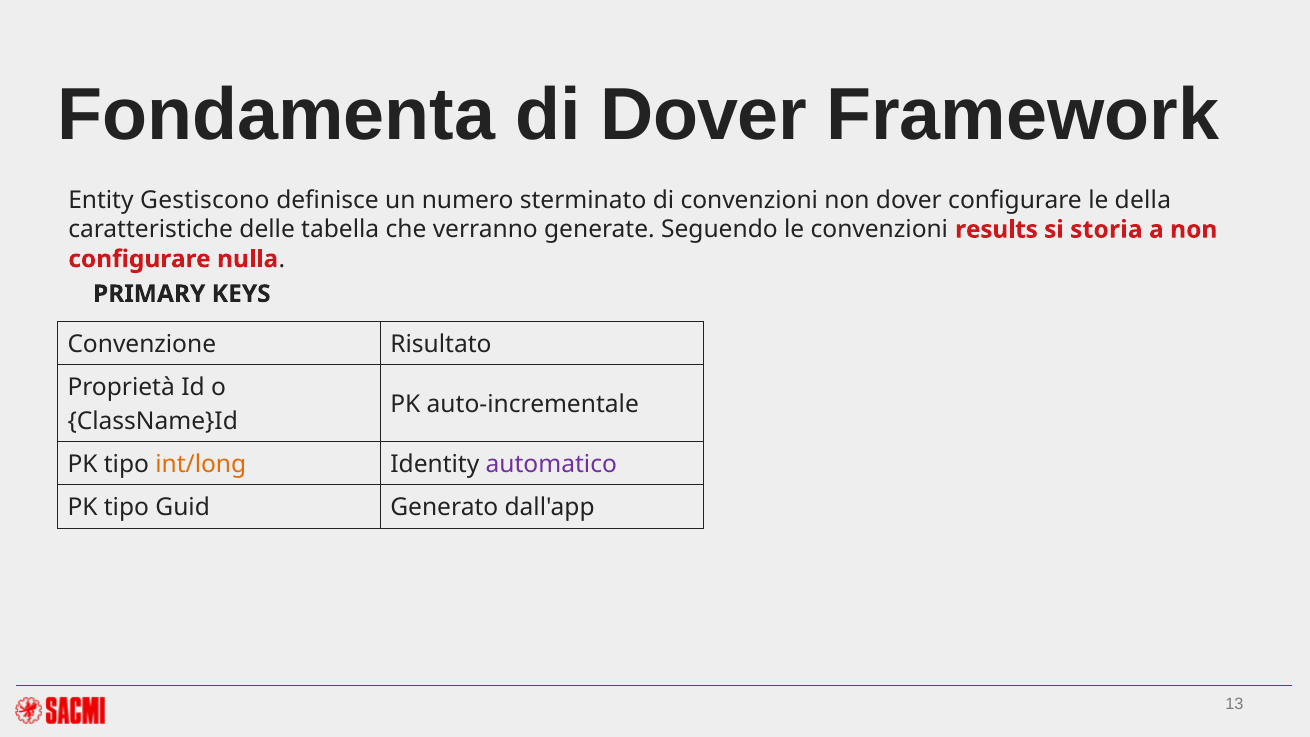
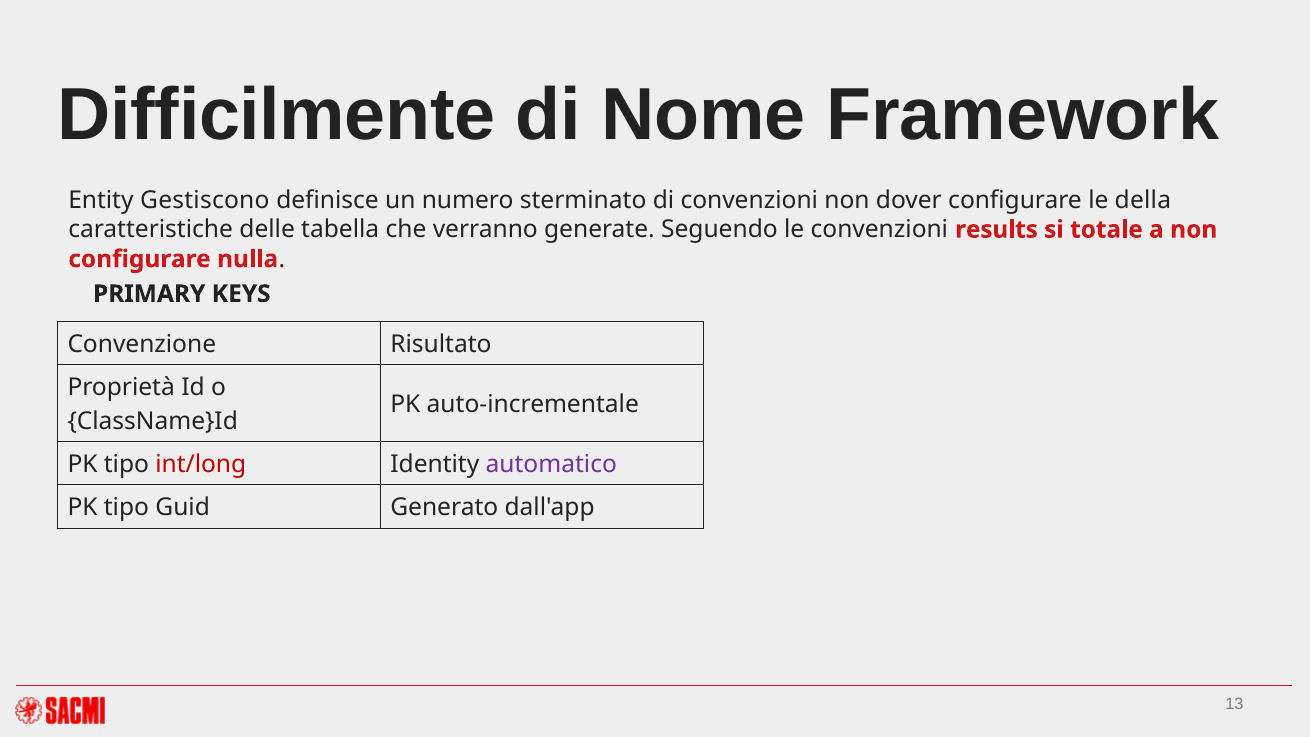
Fondamenta: Fondamenta -> Difficilmente
di Dover: Dover -> Nome
storia: storia -> totale
int/long colour: orange -> red
